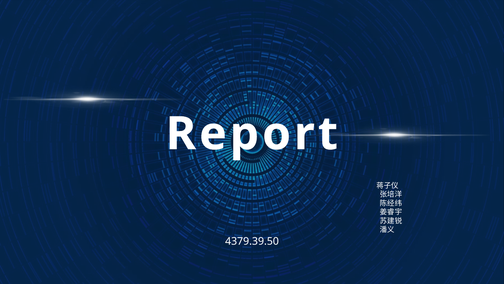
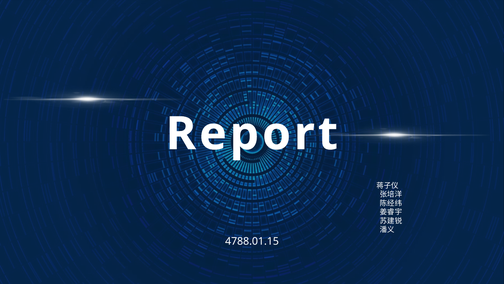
4379.39.50: 4379.39.50 -> 4788.01.15
